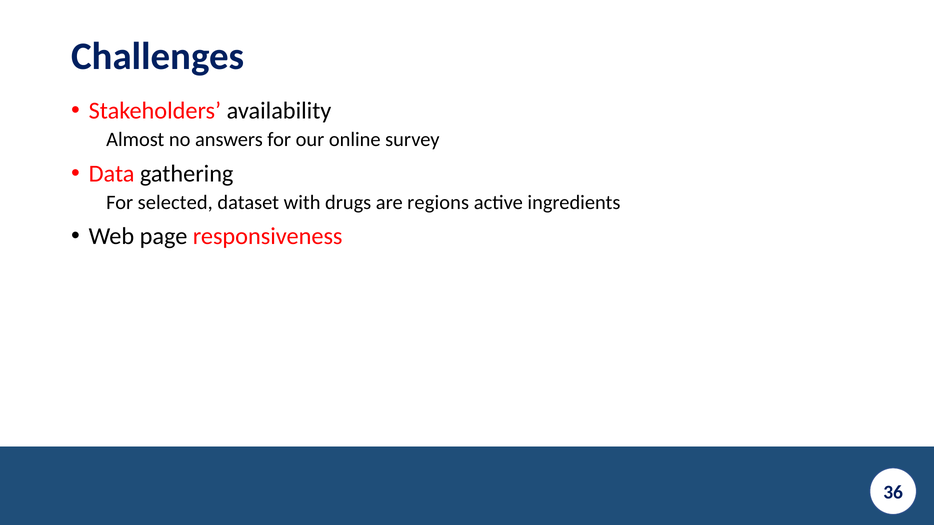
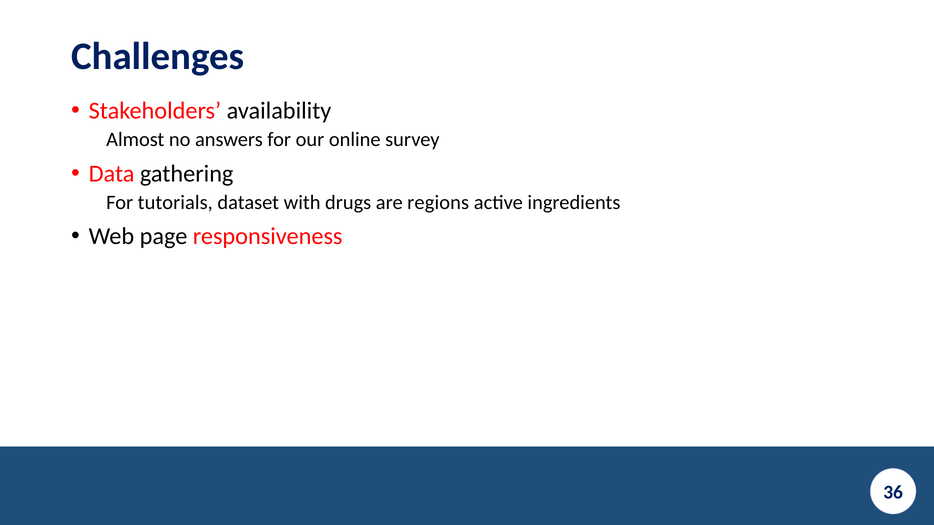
selected: selected -> tutorials
